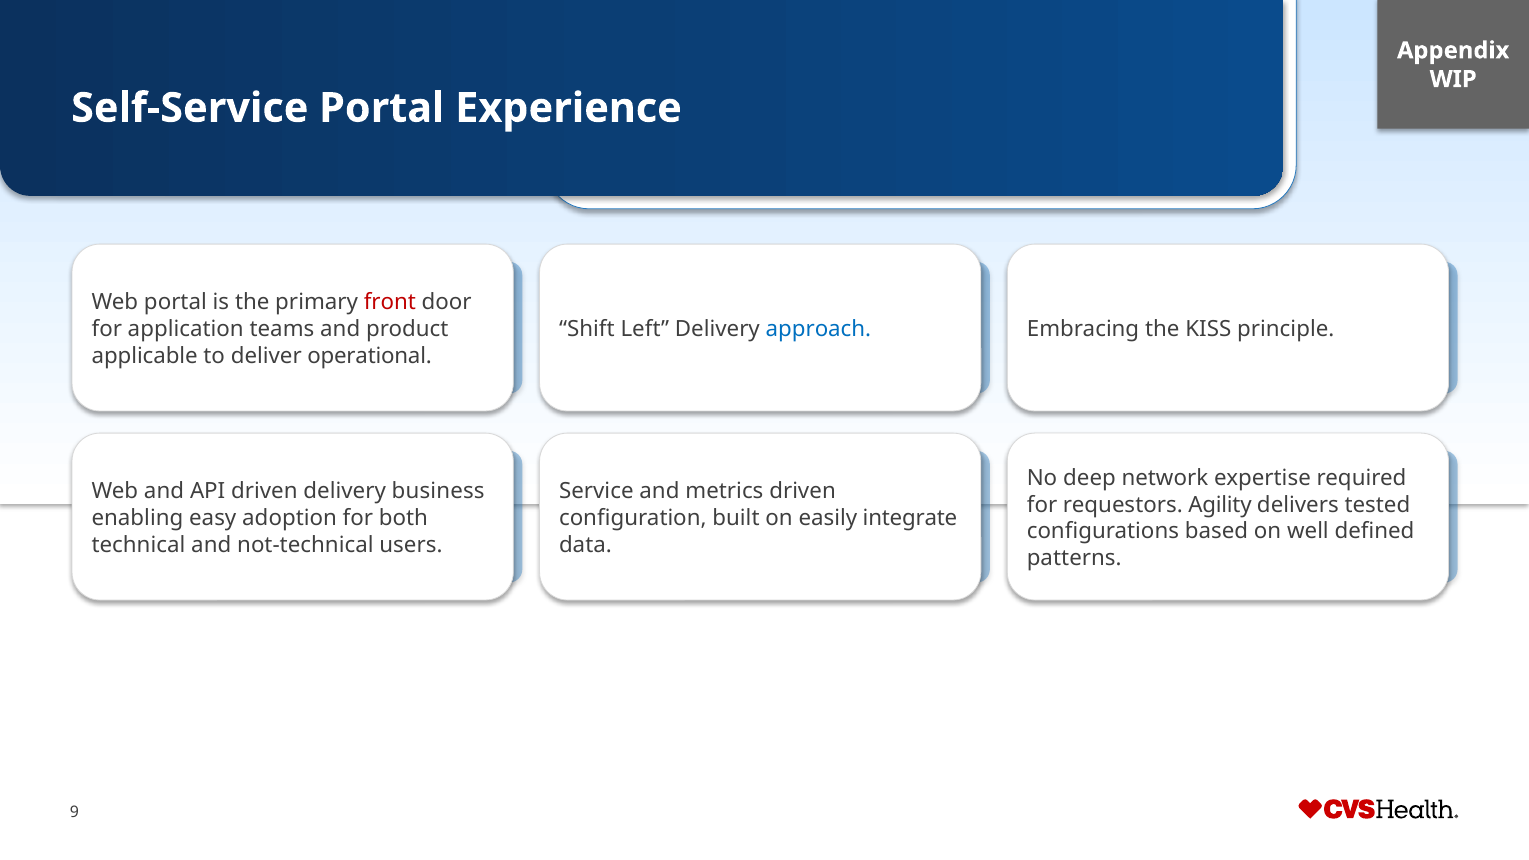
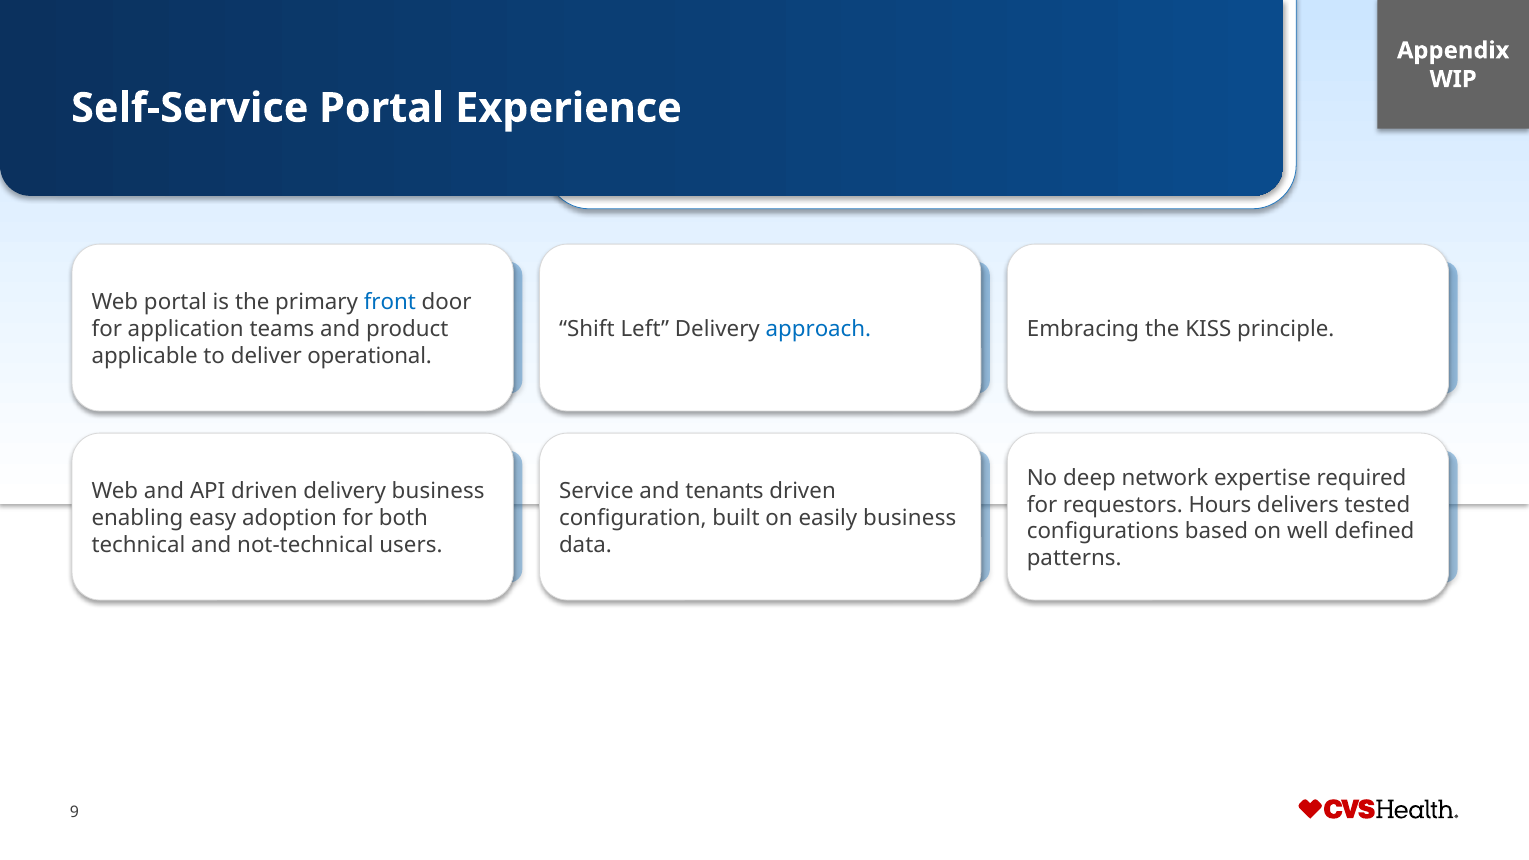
front colour: red -> blue
metrics: metrics -> tenants
Agility: Agility -> Hours
easily integrate: integrate -> business
